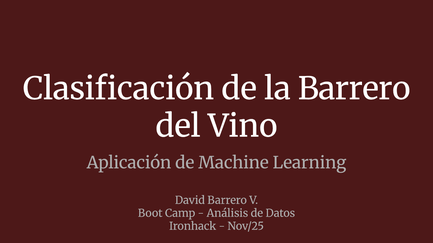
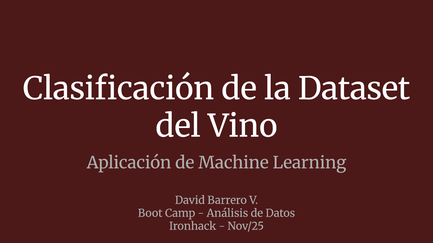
la Barrero: Barrero -> Dataset
